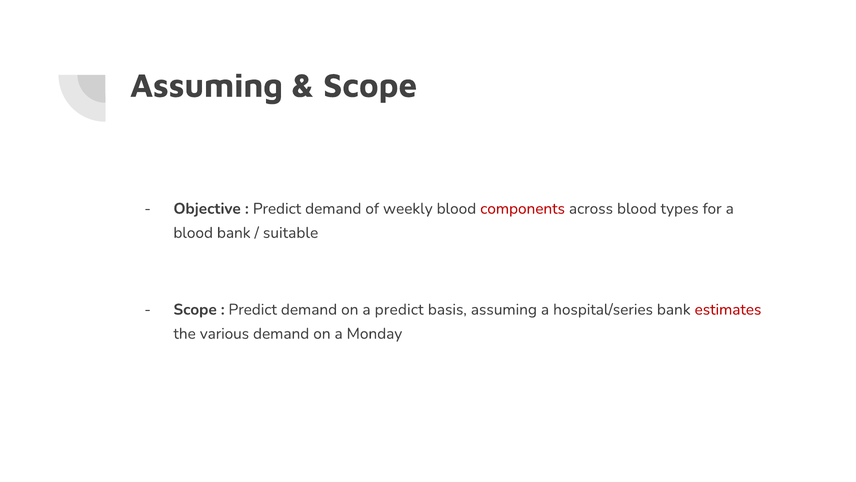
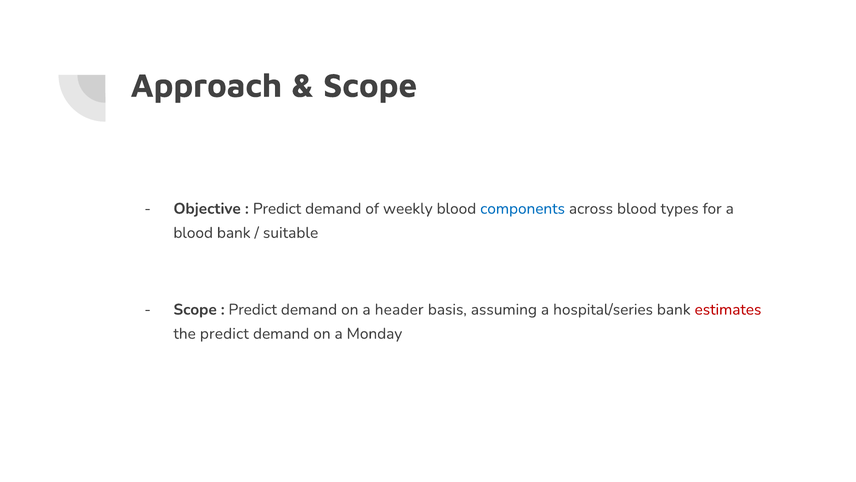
Assuming at (206, 86): Assuming -> Approach
components colour: red -> blue
a predict: predict -> header
the various: various -> predict
